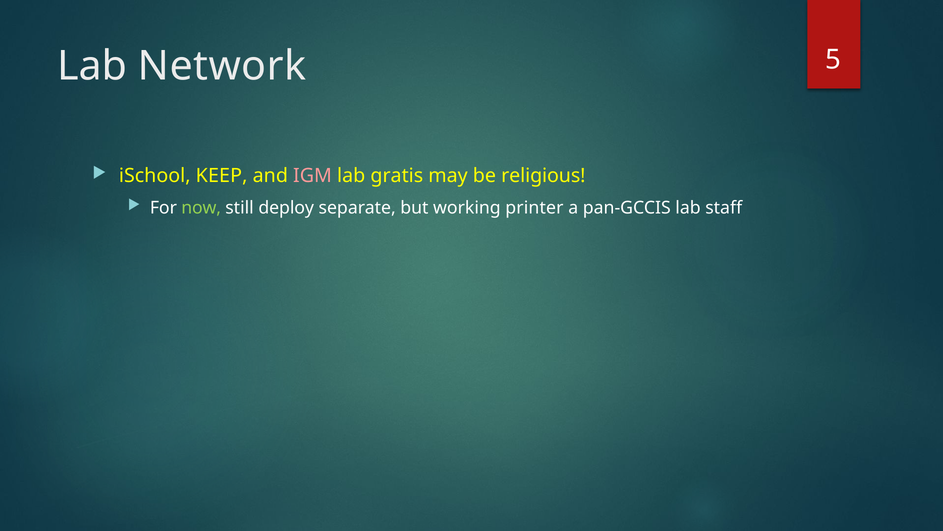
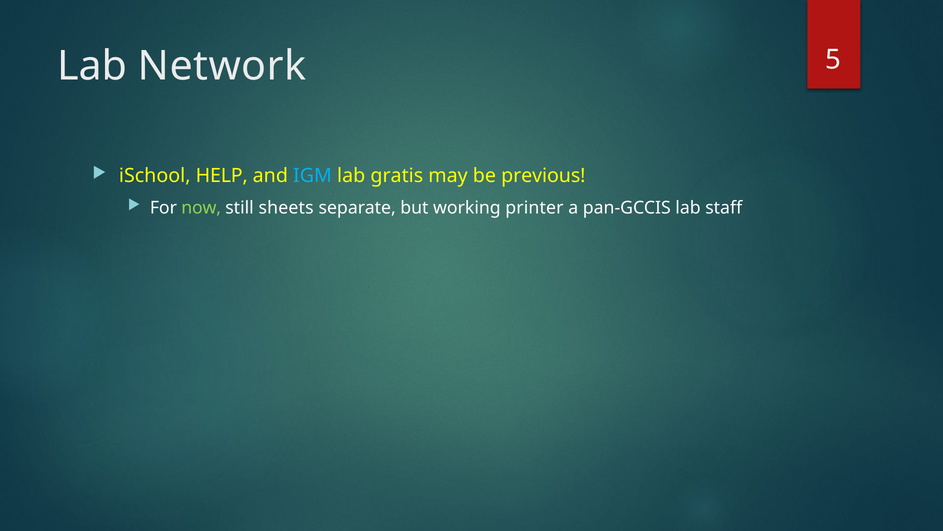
KEEP: KEEP -> HELP
IGM colour: pink -> light blue
religious: religious -> previous
deploy: deploy -> sheets
